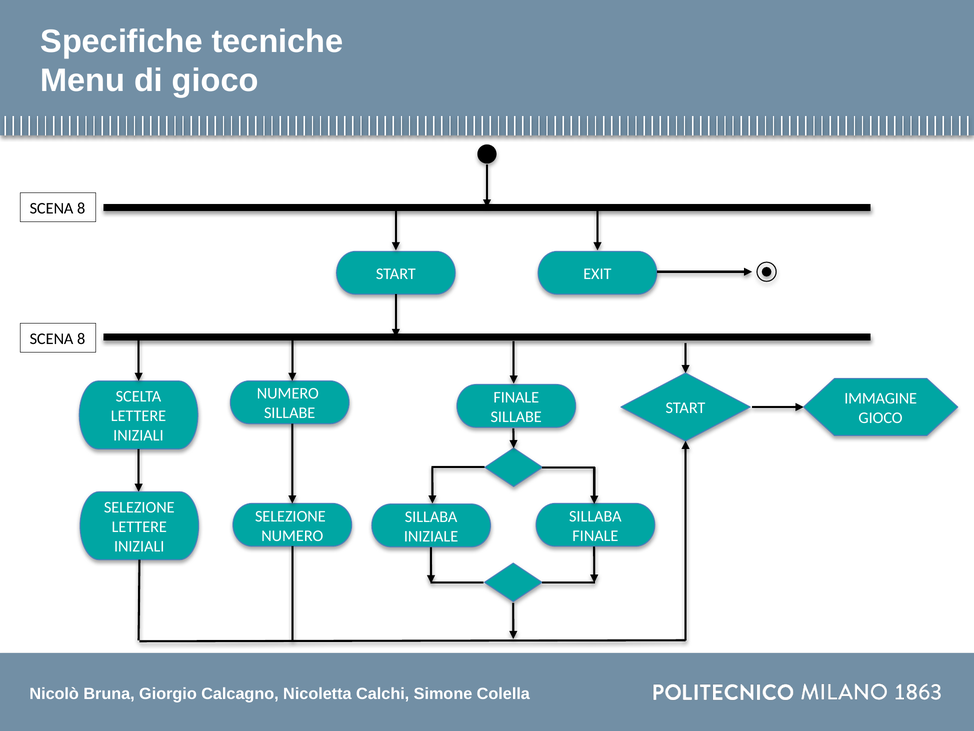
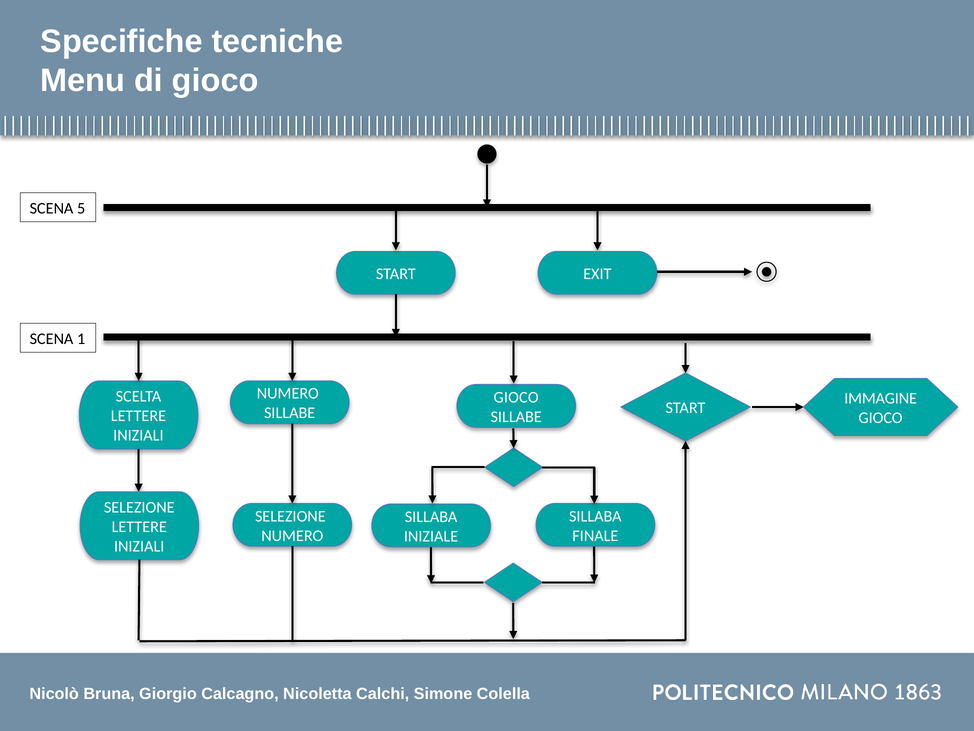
8 at (81, 208): 8 -> 5
8 at (81, 339): 8 -> 1
FINALE at (516, 397): FINALE -> GIOCO
